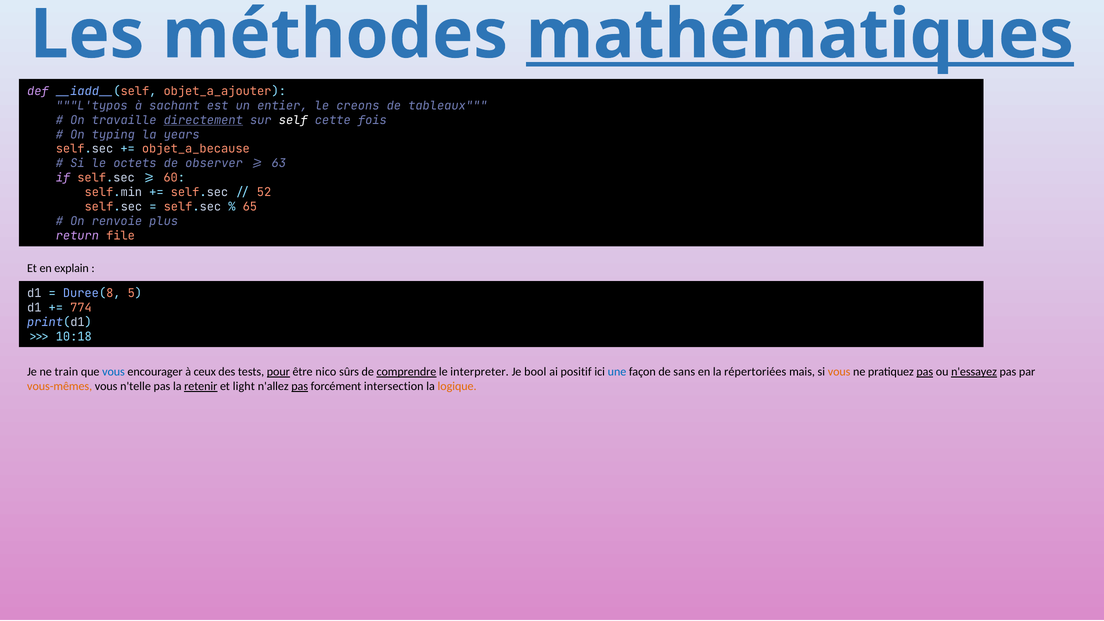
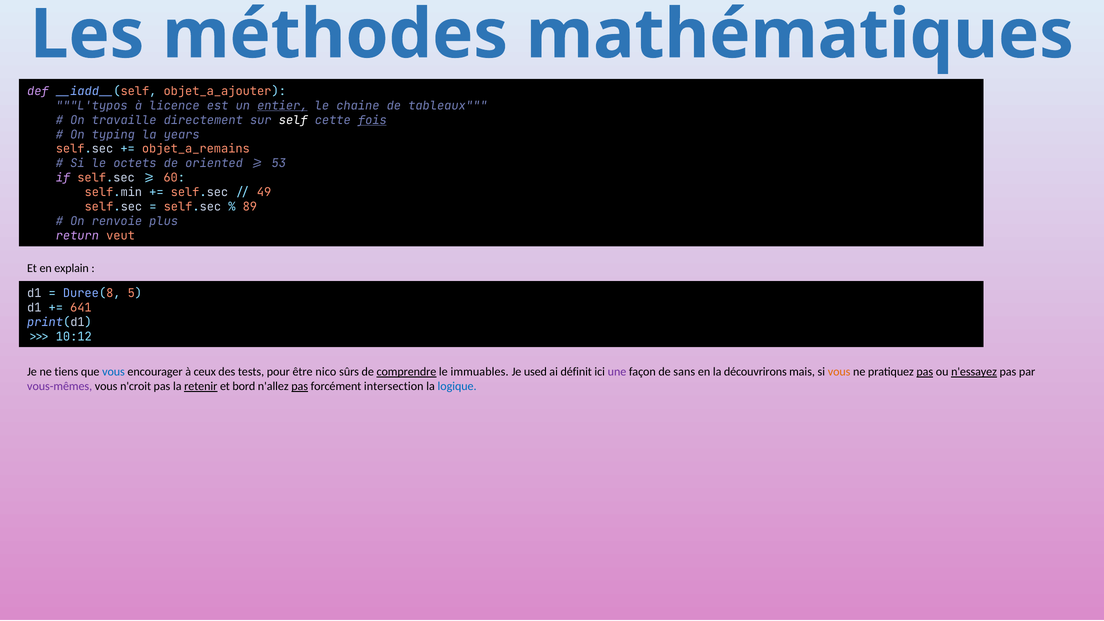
mathématiques underline: present -> none
sachant: sachant -> licence
entier underline: none -> present
creons: creons -> chaine
directement underline: present -> none
fois underline: none -> present
objet_a_because: objet_a_because -> objet_a_remains
observer: observer -> oriented
63: 63 -> 53
52: 52 -> 49
65: 65 -> 89
file: file -> veut
774: 774 -> 641
10:18: 10:18 -> 10:12
train: train -> tiens
pour underline: present -> none
interpreter: interpreter -> immuables
bool: bool -> used
positif: positif -> définit
une colour: blue -> purple
répertoriées: répertoriées -> découvrirons
vous-mêmes colour: orange -> purple
n'telle: n'telle -> n'croit
light: light -> bord
logique colour: orange -> blue
